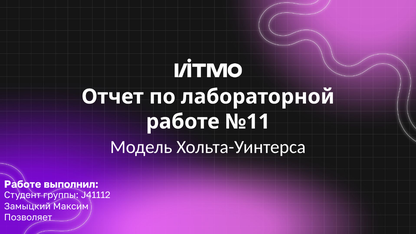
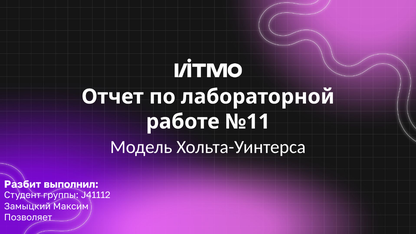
Работе at (23, 184): Работе -> Разбит
